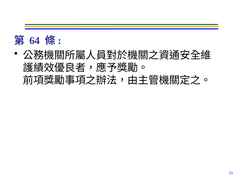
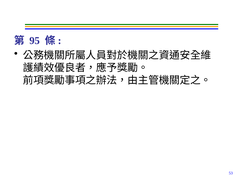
64: 64 -> 95
